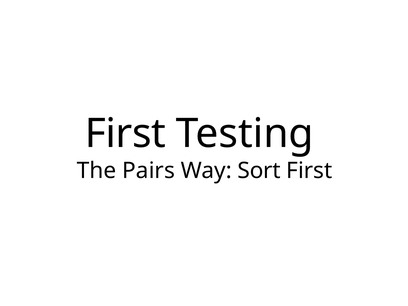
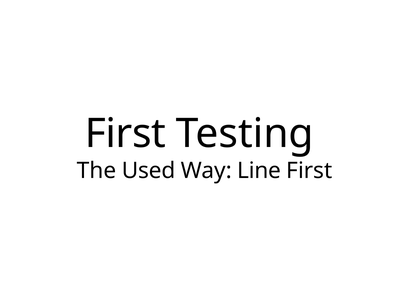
Pairs: Pairs -> Used
Sort: Sort -> Line
